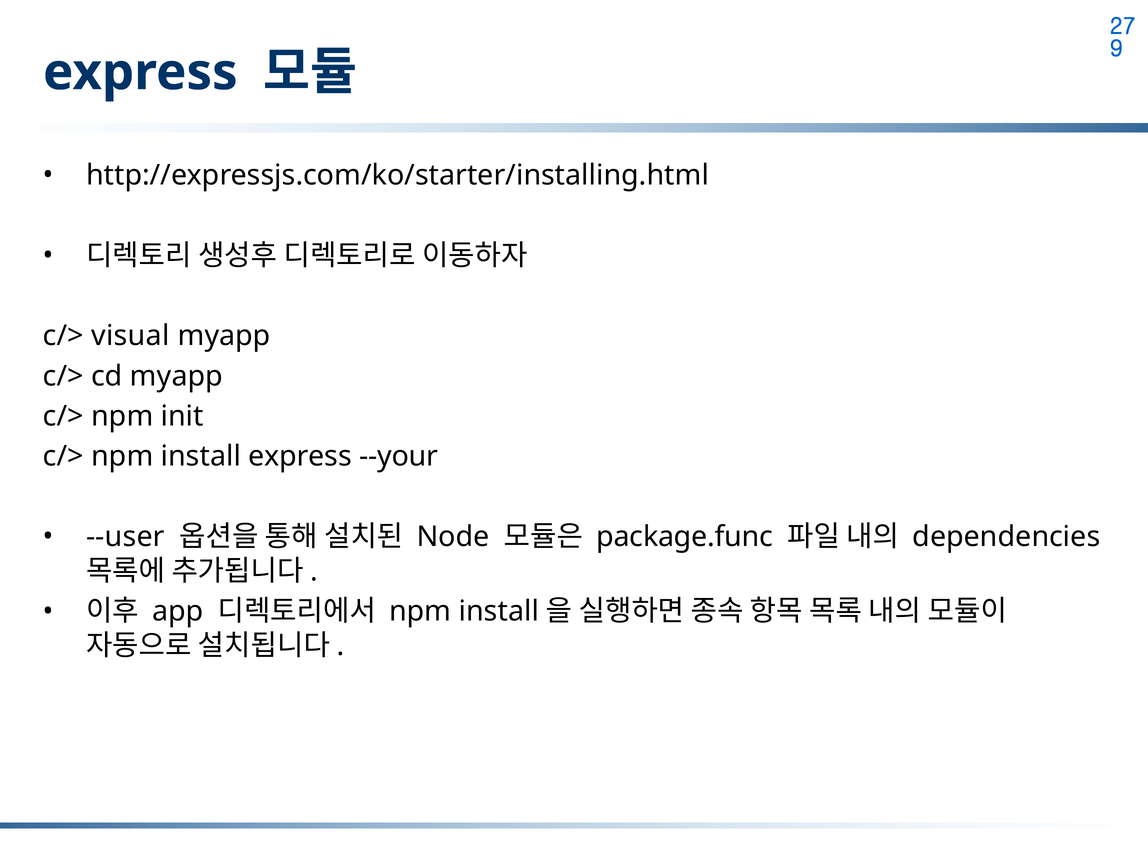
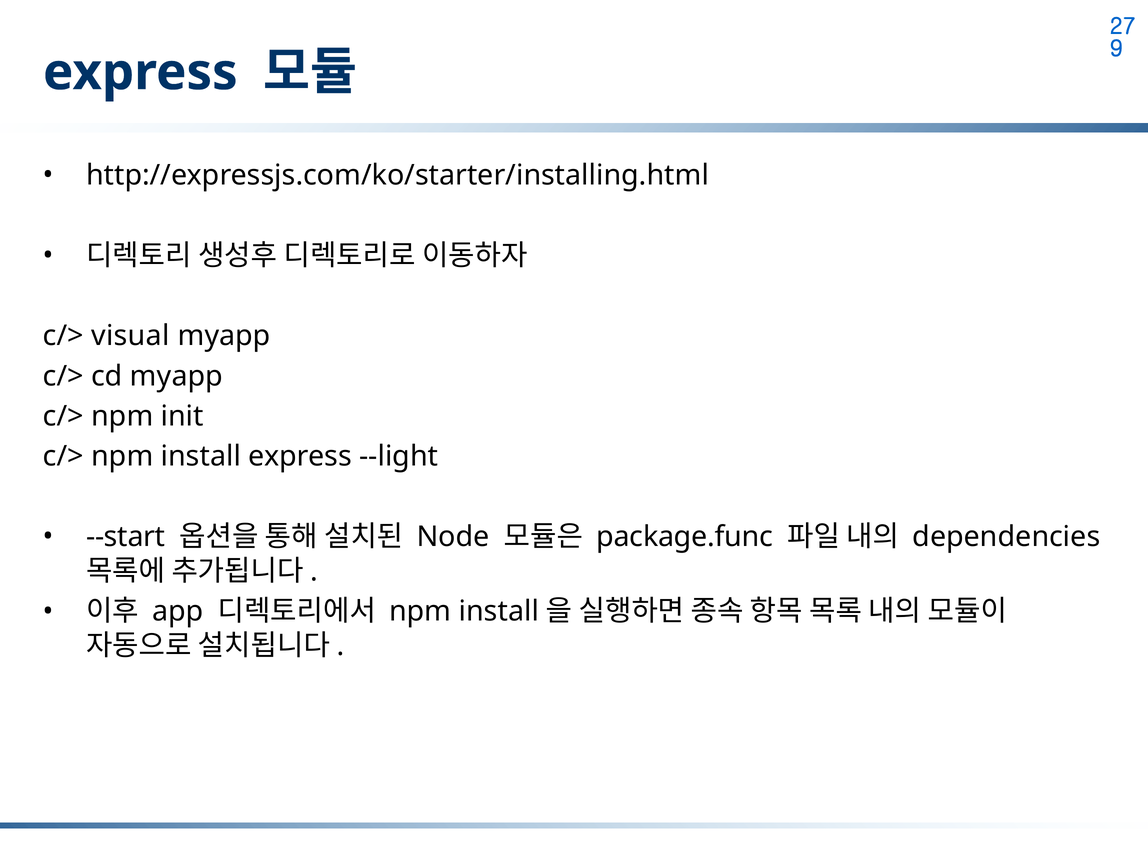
--your: --your -> --light
--user: --user -> --start
